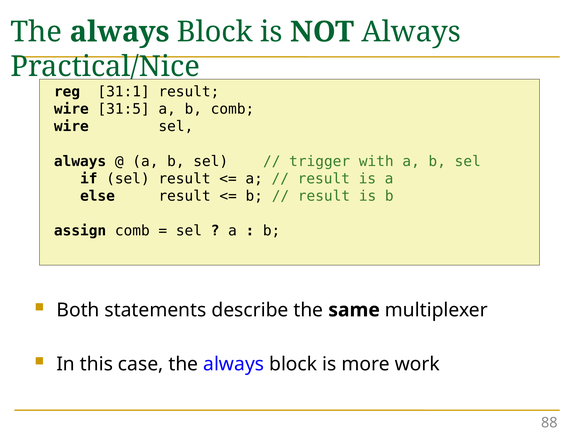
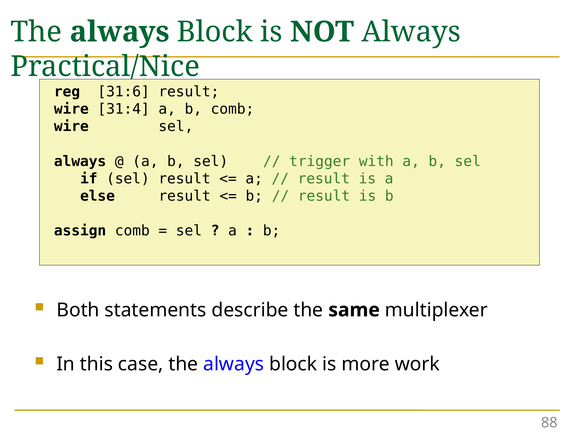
31:1: 31:1 -> 31:6
31:5: 31:5 -> 31:4
